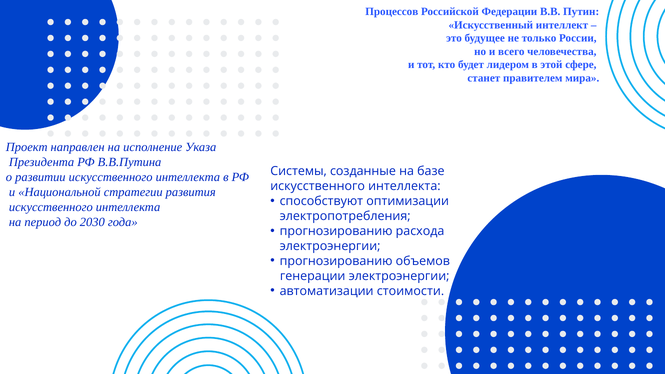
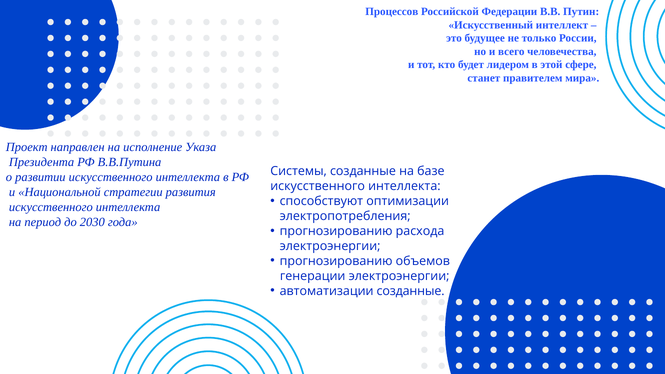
автоматизации стоимости: стоимости -> созданные
